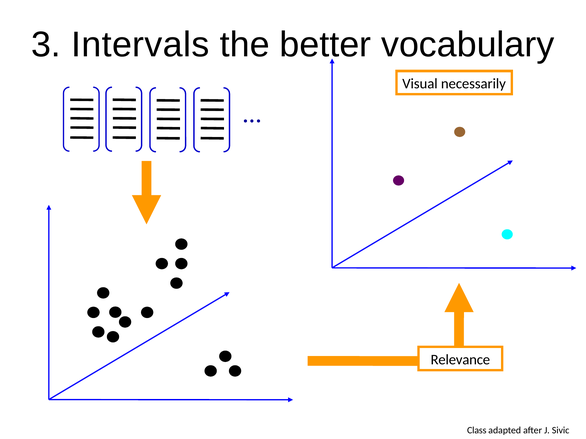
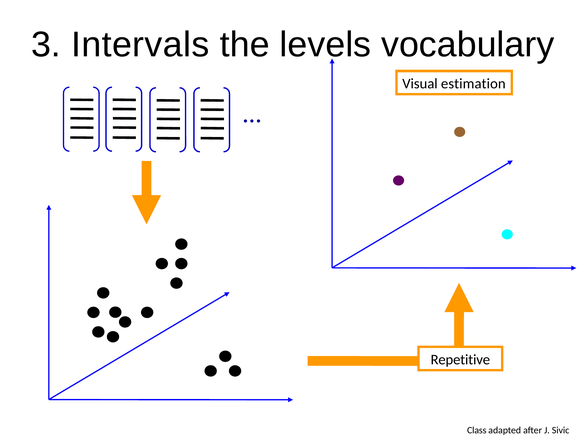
better: better -> levels
necessarily: necessarily -> estimation
Relevance: Relevance -> Repetitive
